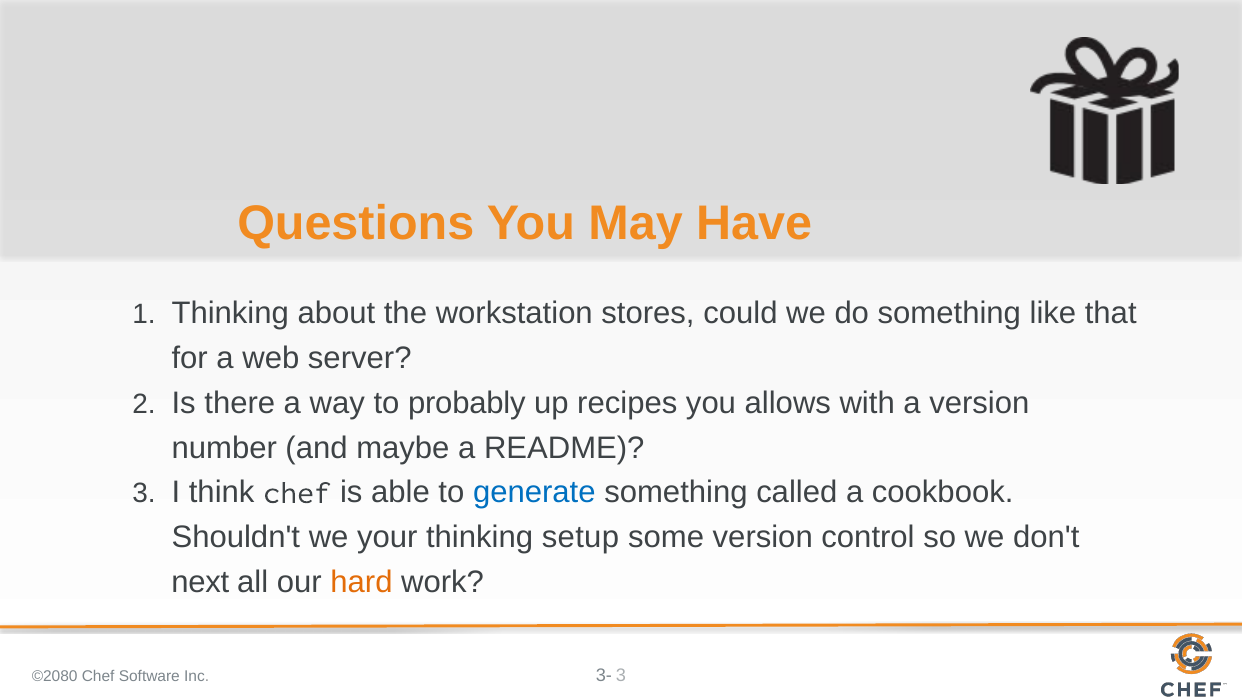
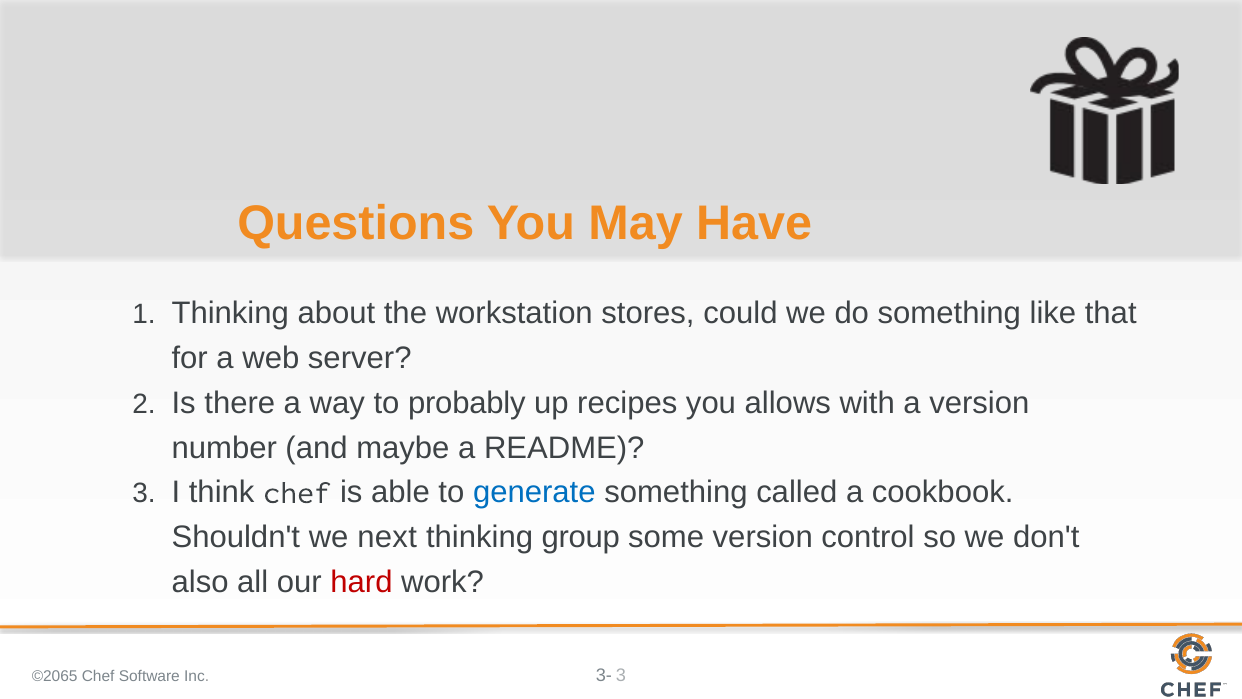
your: your -> next
setup: setup -> group
next: next -> also
hard colour: orange -> red
©2080: ©2080 -> ©2065
